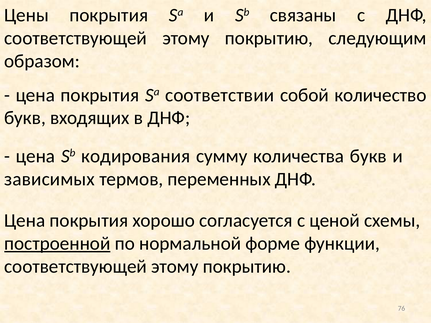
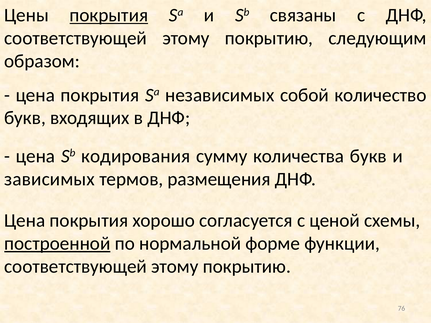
покрытия at (109, 15) underline: none -> present
соответствии: соответствии -> независимых
переменных: переменных -> размещения
